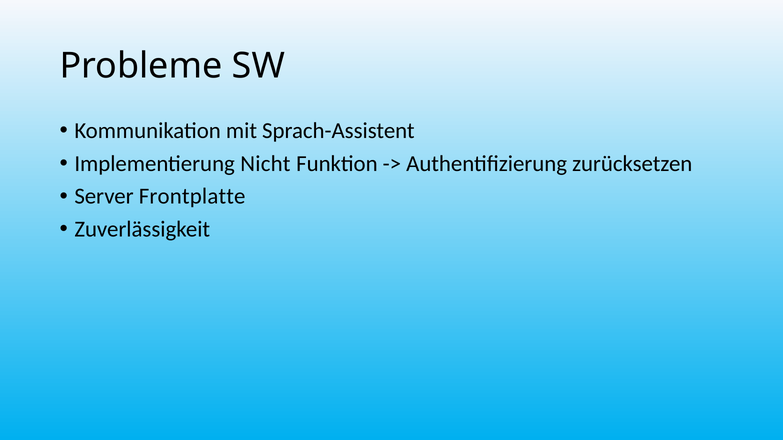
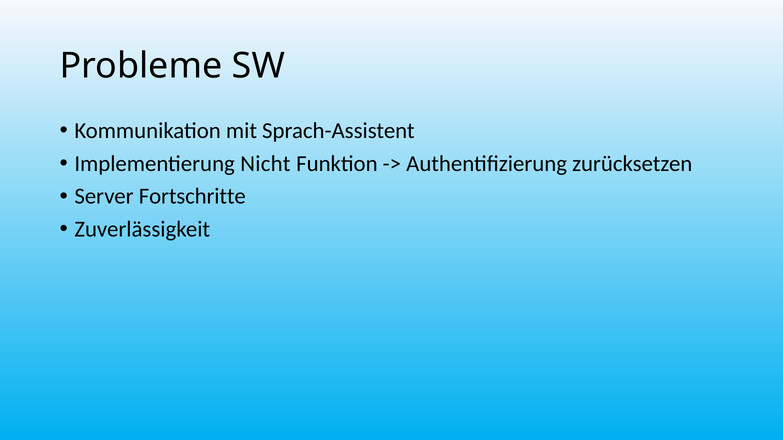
Frontplatte: Frontplatte -> Fortschritte
